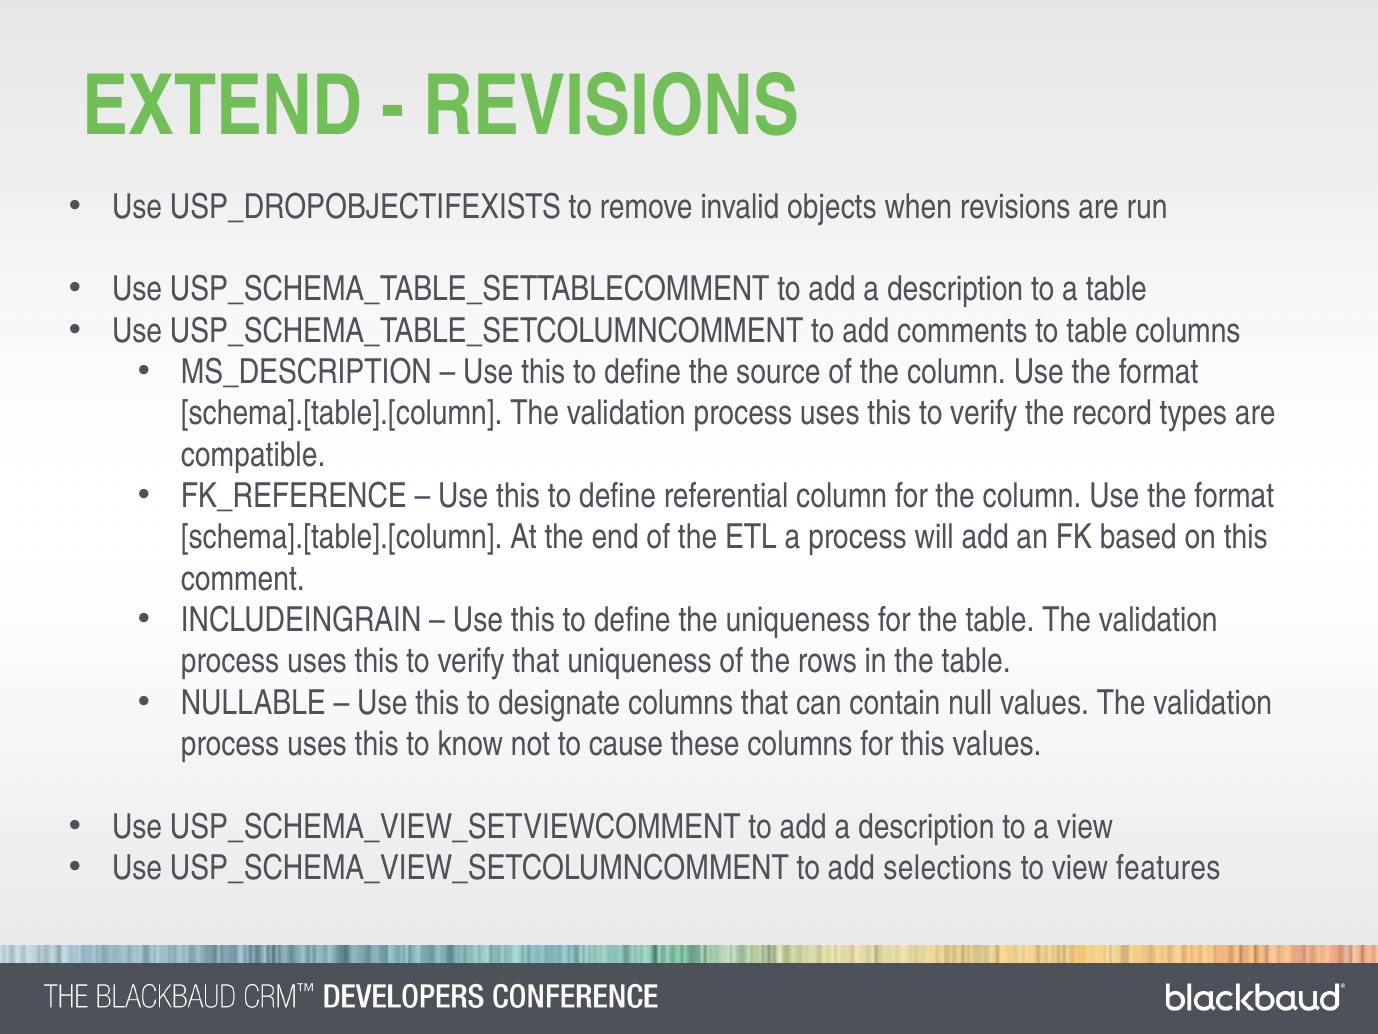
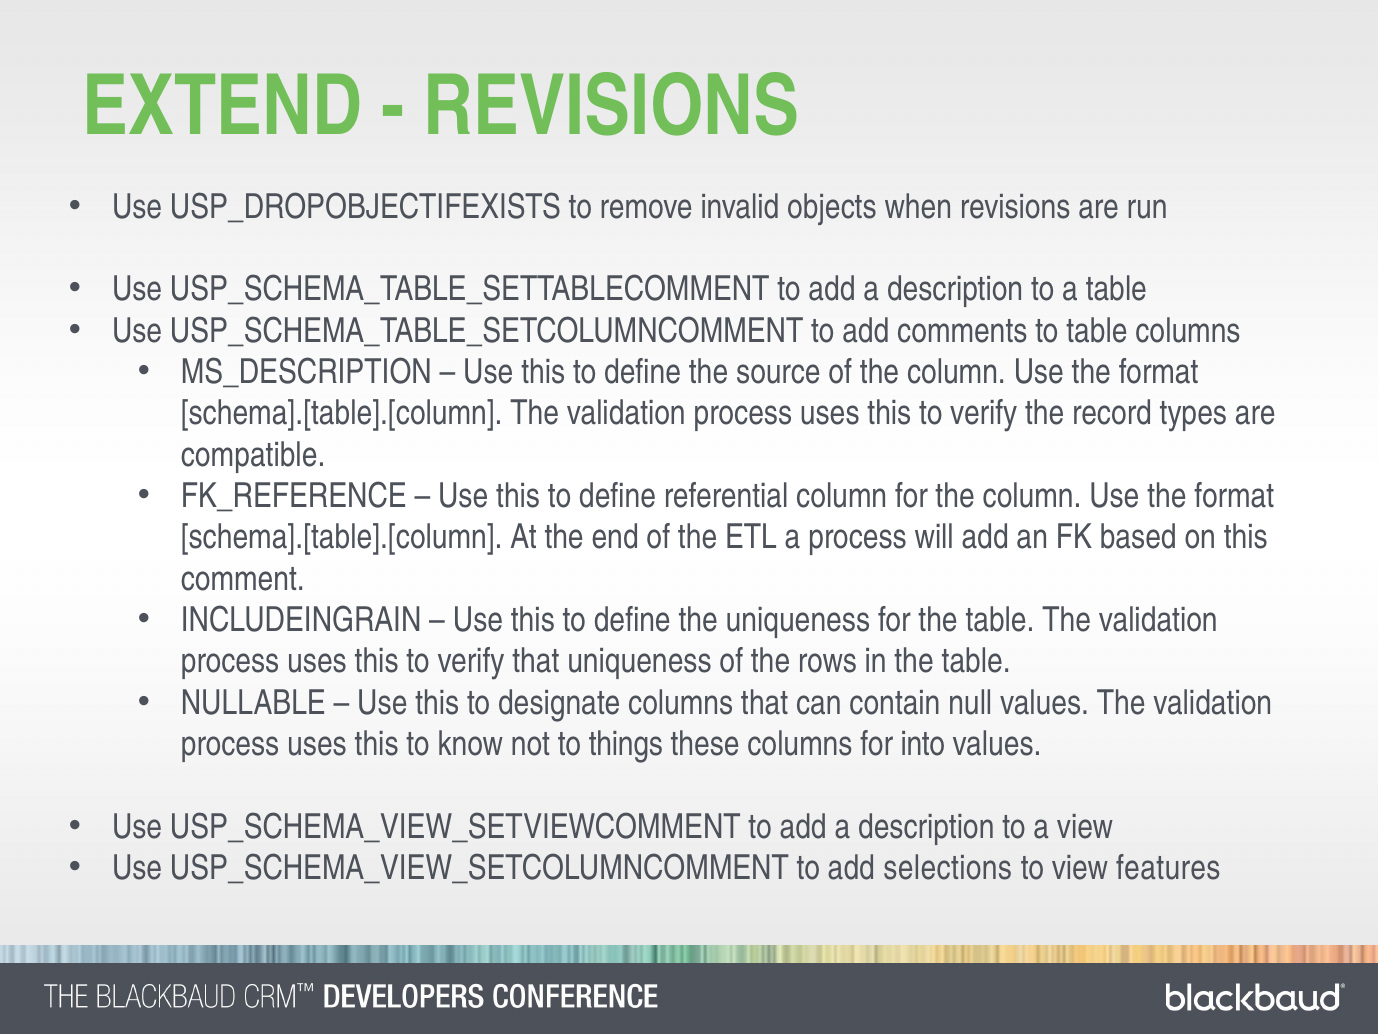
cause: cause -> things
for this: this -> into
